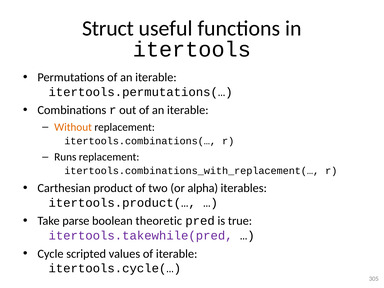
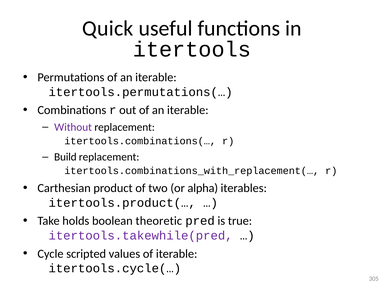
Struct: Struct -> Quick
Without colour: orange -> purple
Runs: Runs -> Build
parse: parse -> holds
